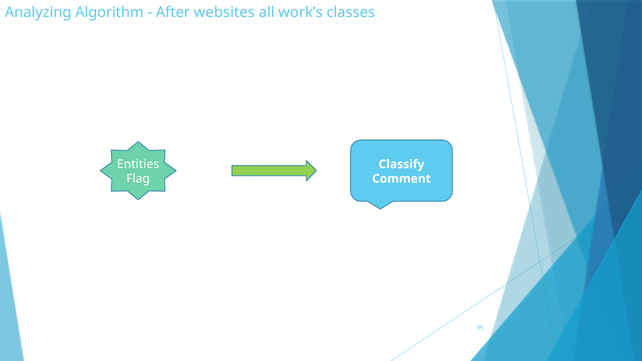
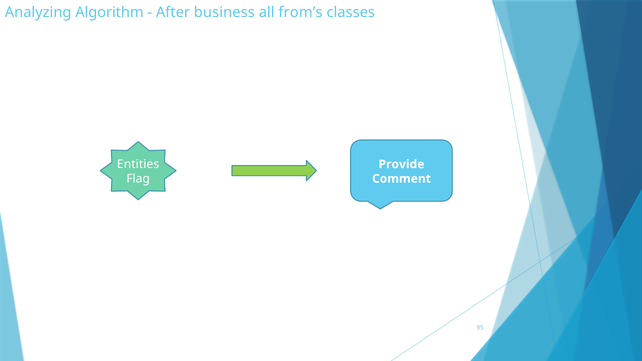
websites: websites -> business
work’s: work’s -> from’s
Classify: Classify -> Provide
